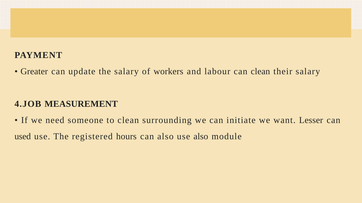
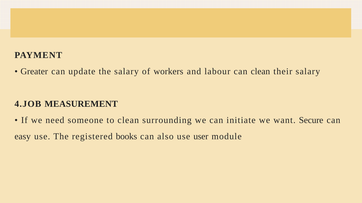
Lesser: Lesser -> Secure
used: used -> easy
hours: hours -> books
use also: also -> user
